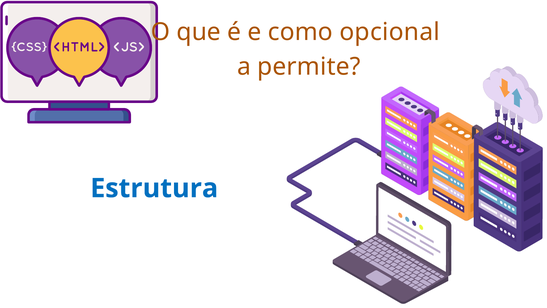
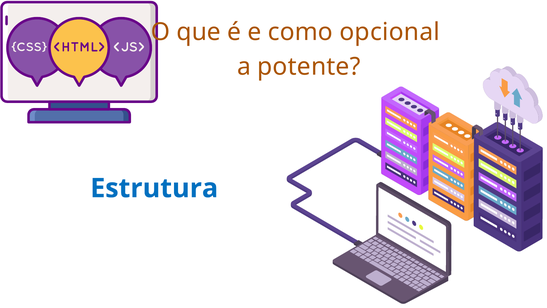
permite: permite -> potente
